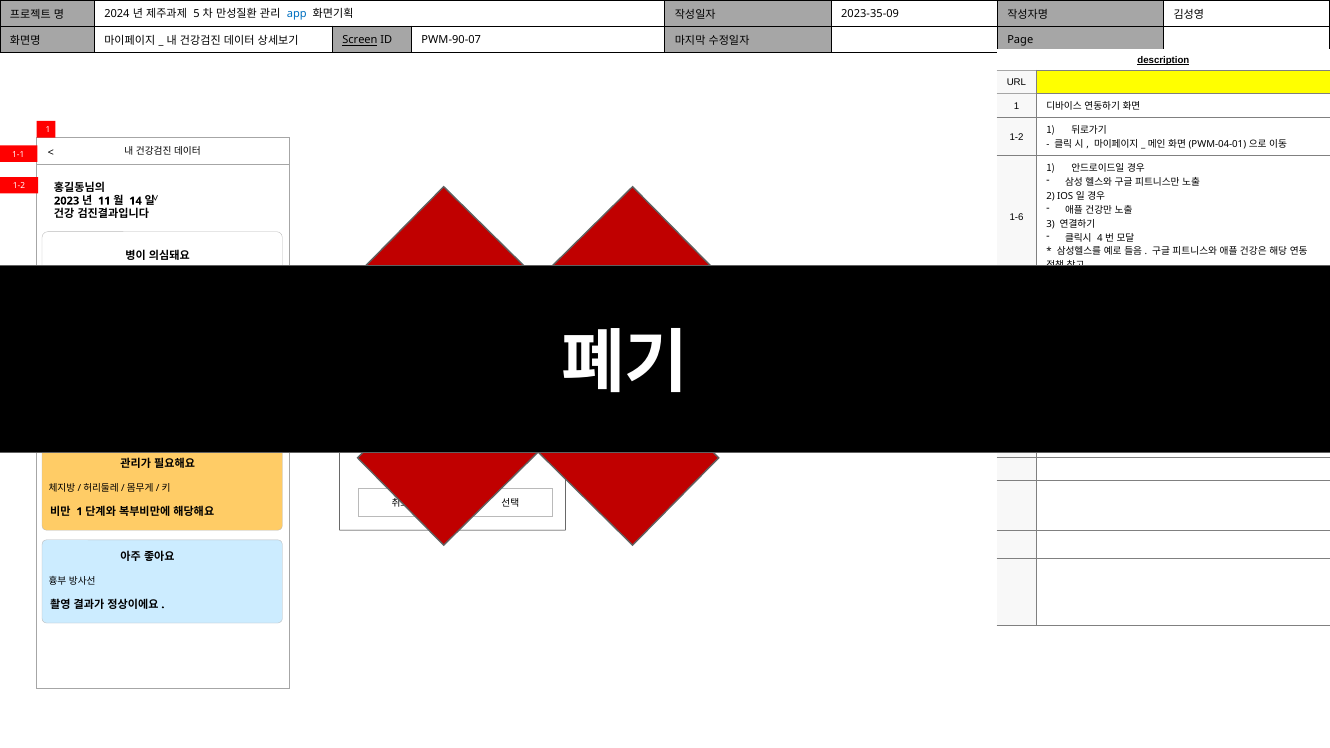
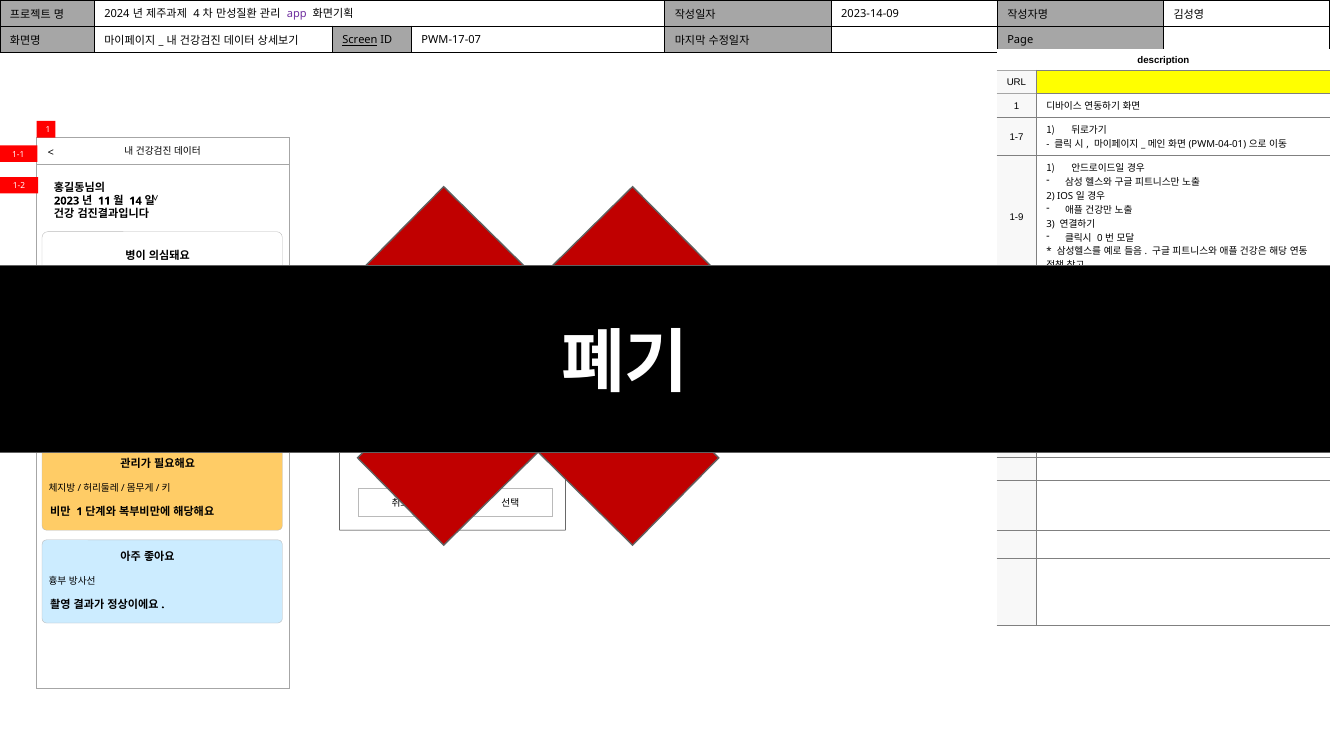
5: 5 -> 4
app colour: blue -> purple
2023-35-09: 2023-35-09 -> 2023-14-09
PWM-90-07: PWM-90-07 -> PWM-17-07
description underline: present -> none
1-2 at (1017, 137): 1-2 -> 1-7
1-6: 1-6 -> 1-9
4: 4 -> 0
